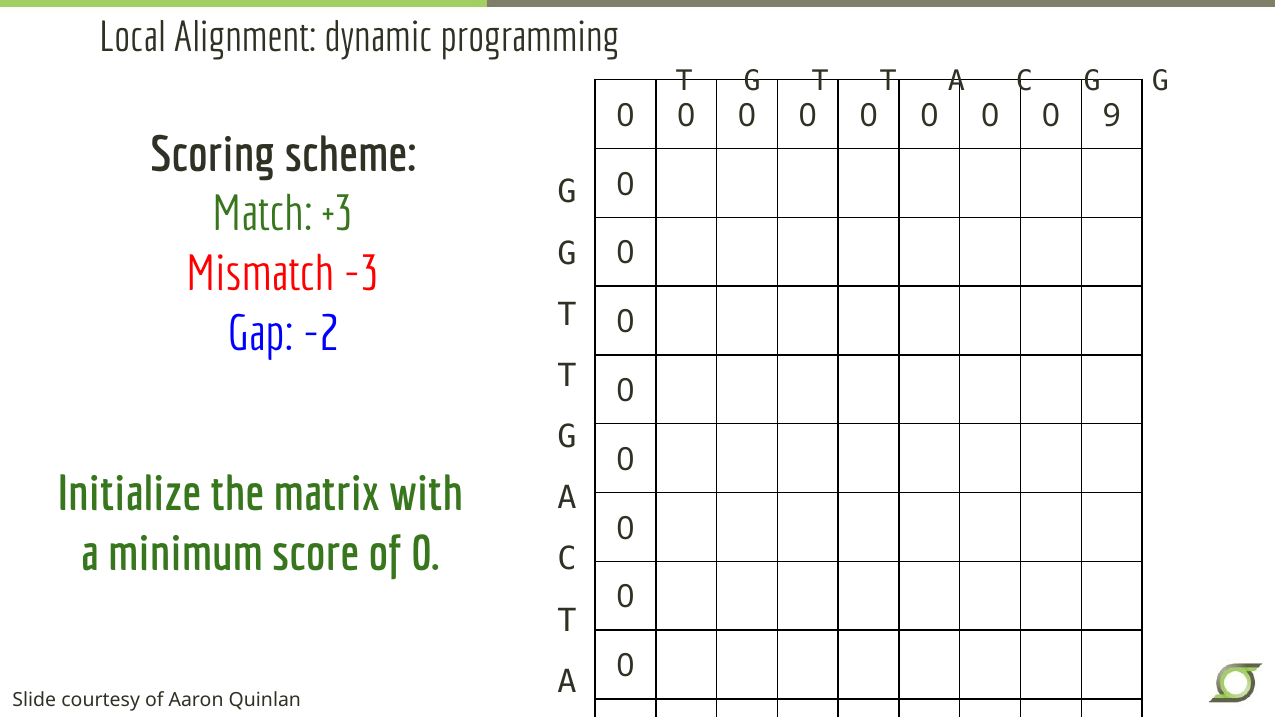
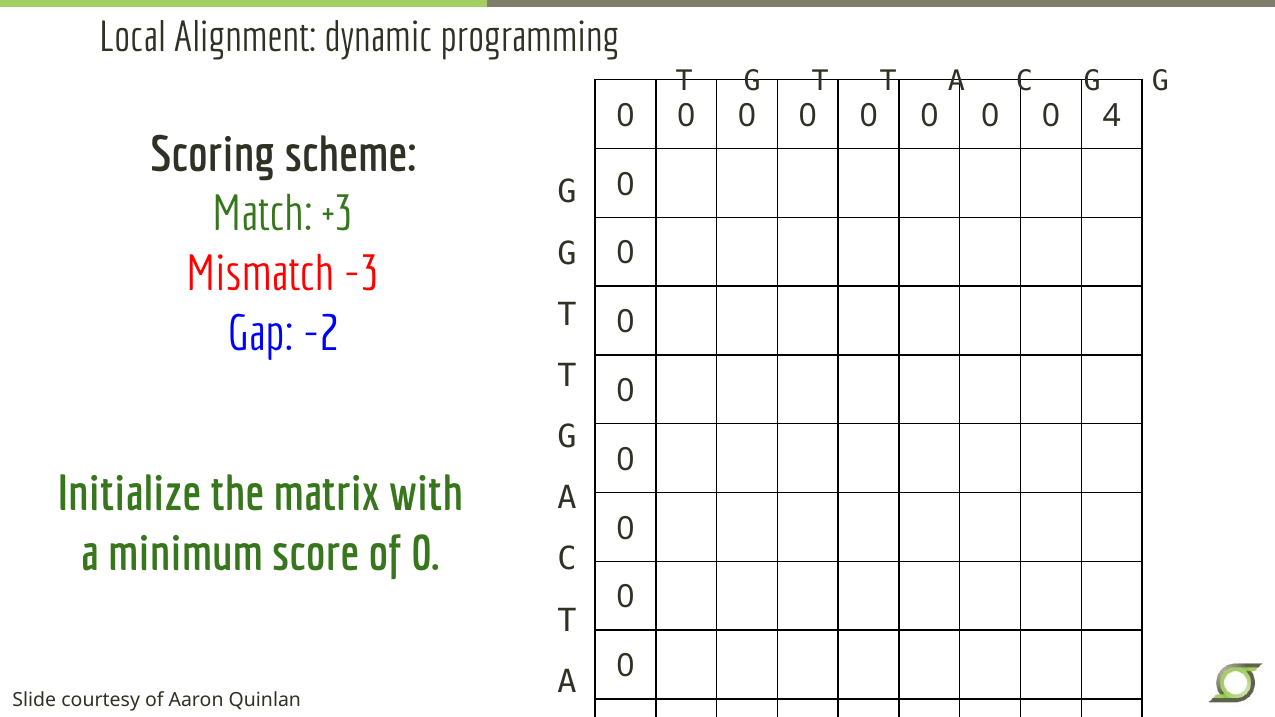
9: 9 -> 4
